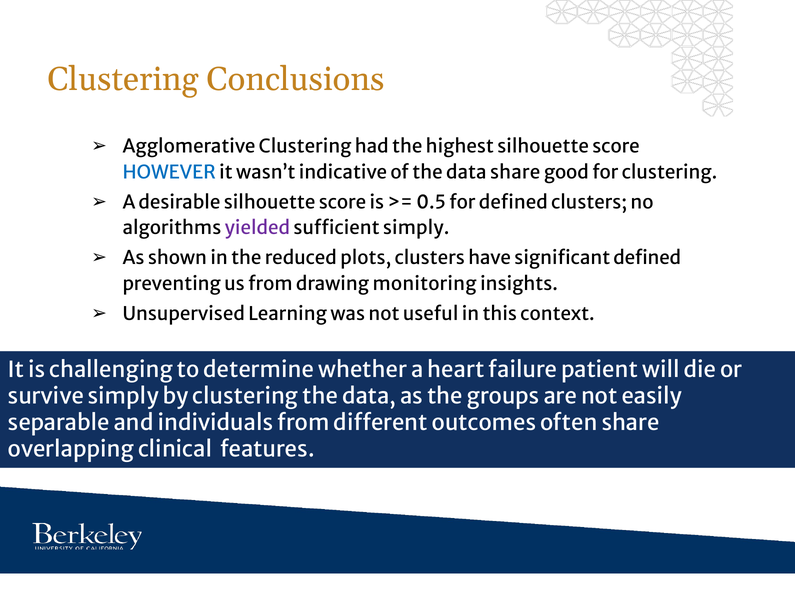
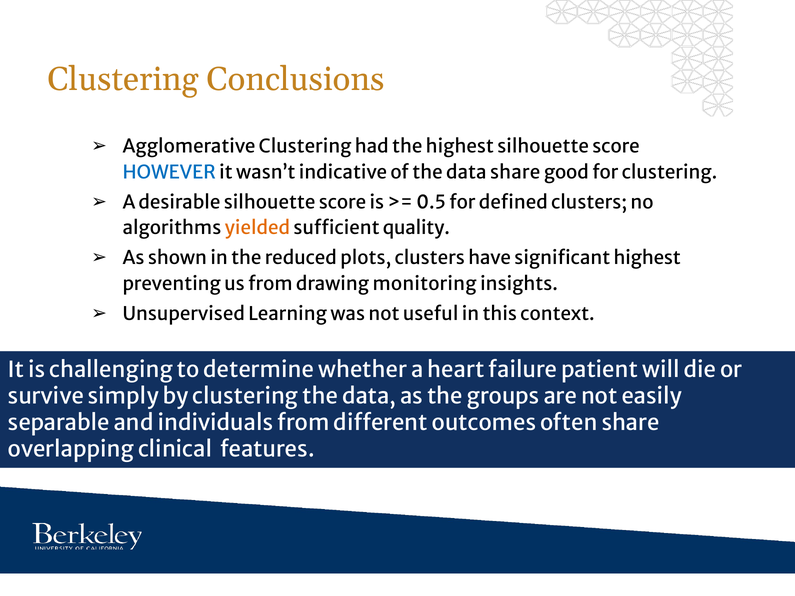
yielded colour: purple -> orange
sufficient simply: simply -> quality
significant defined: defined -> highest
